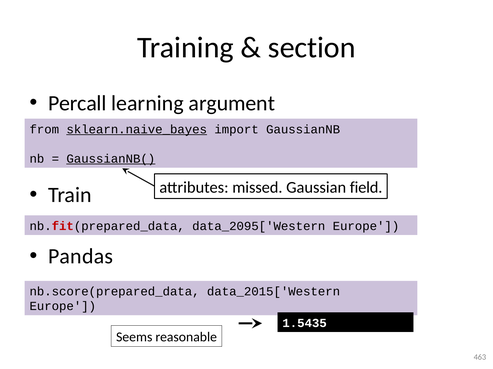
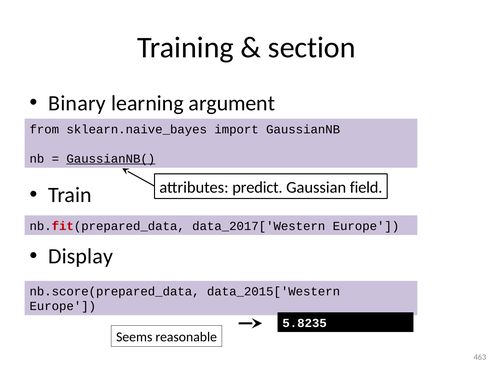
Percall: Percall -> Binary
sklearn.naive_bayes underline: present -> none
missed: missed -> predict
data_2095['Western: data_2095['Western -> data_2017['Western
Pandas: Pandas -> Display
1.5435: 1.5435 -> 5.8235
